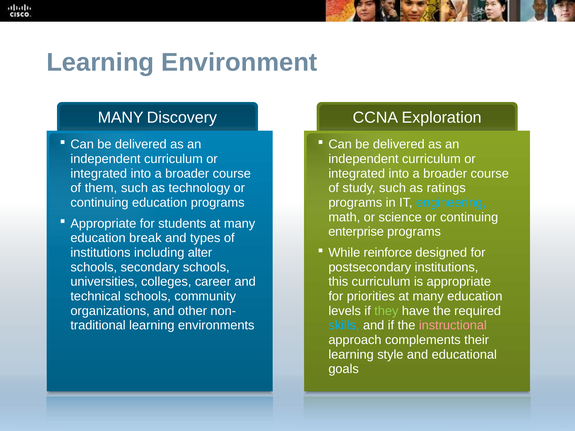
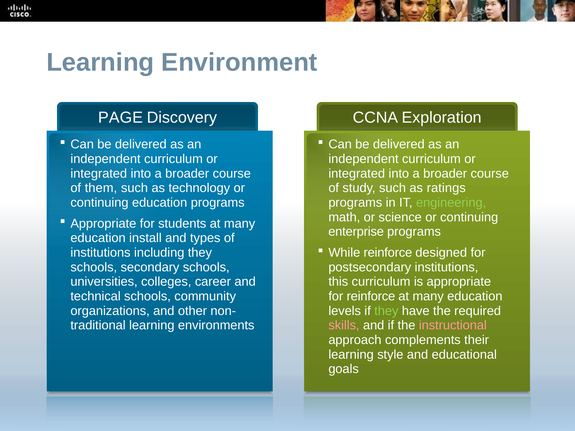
MANY at (121, 118): MANY -> PAGE
engineering colour: light blue -> light green
break: break -> install
including alter: alter -> they
for priorities: priorities -> reinforce
skills colour: light blue -> pink
